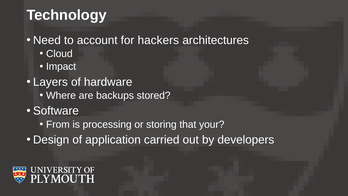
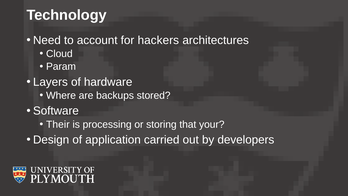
Impact: Impact -> Param
From: From -> Their
